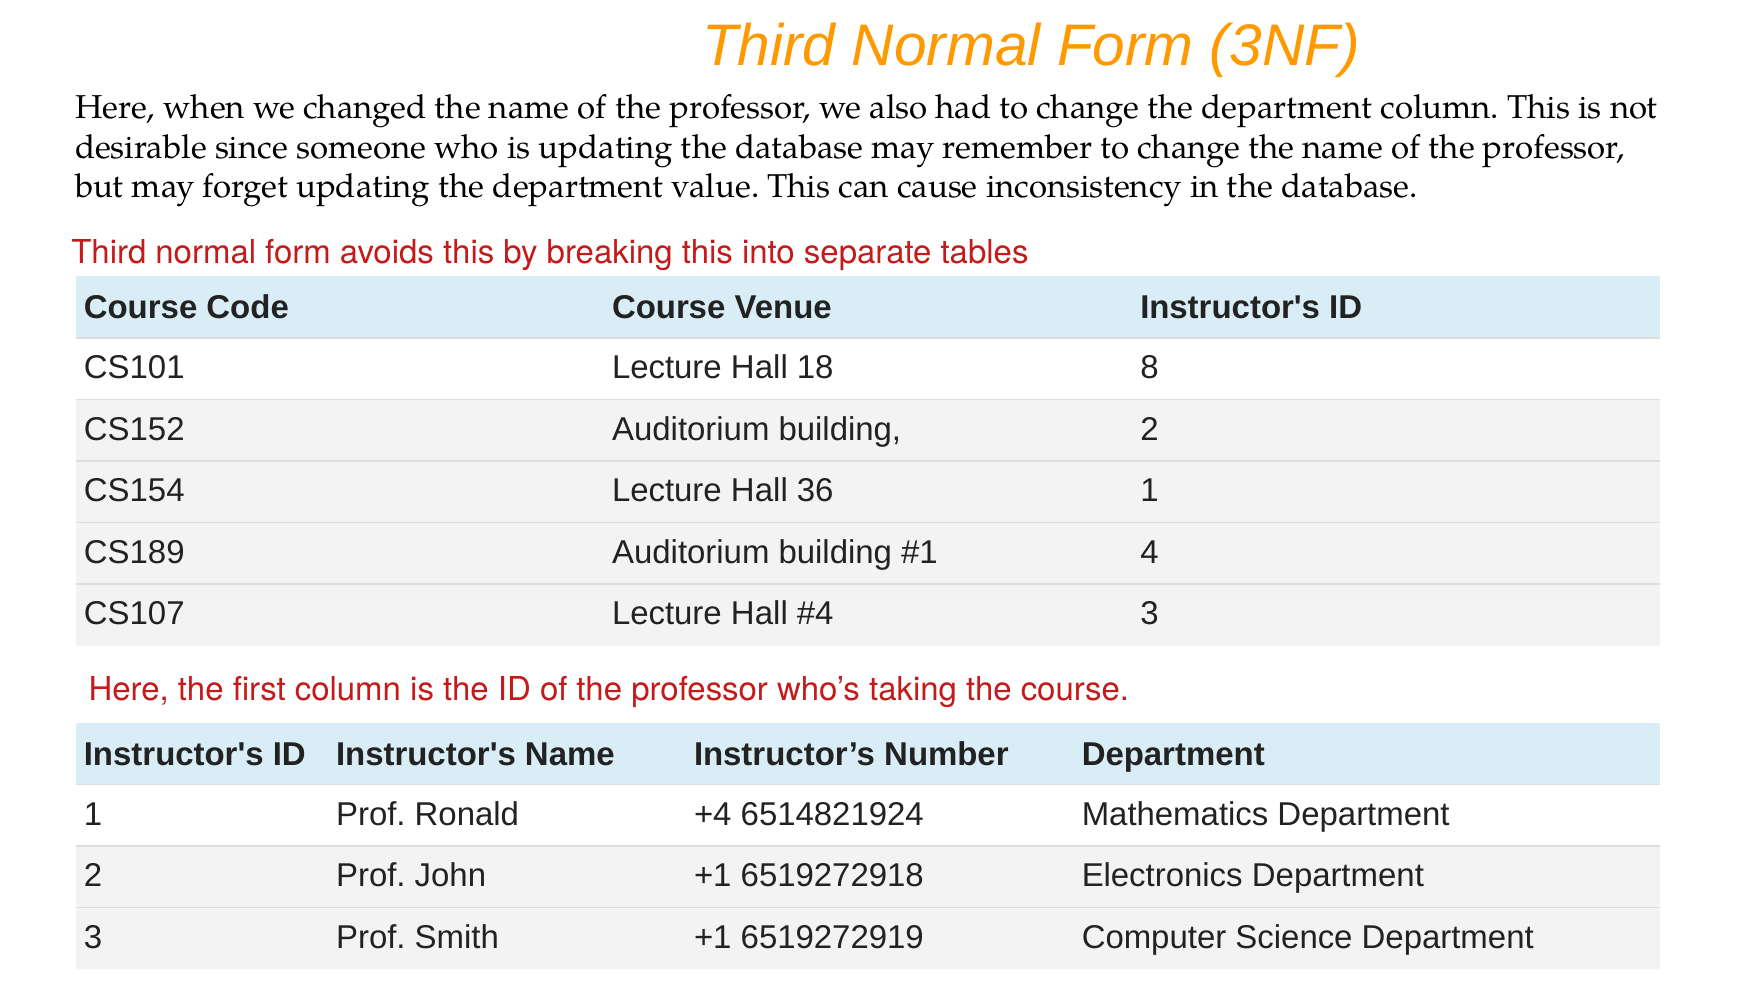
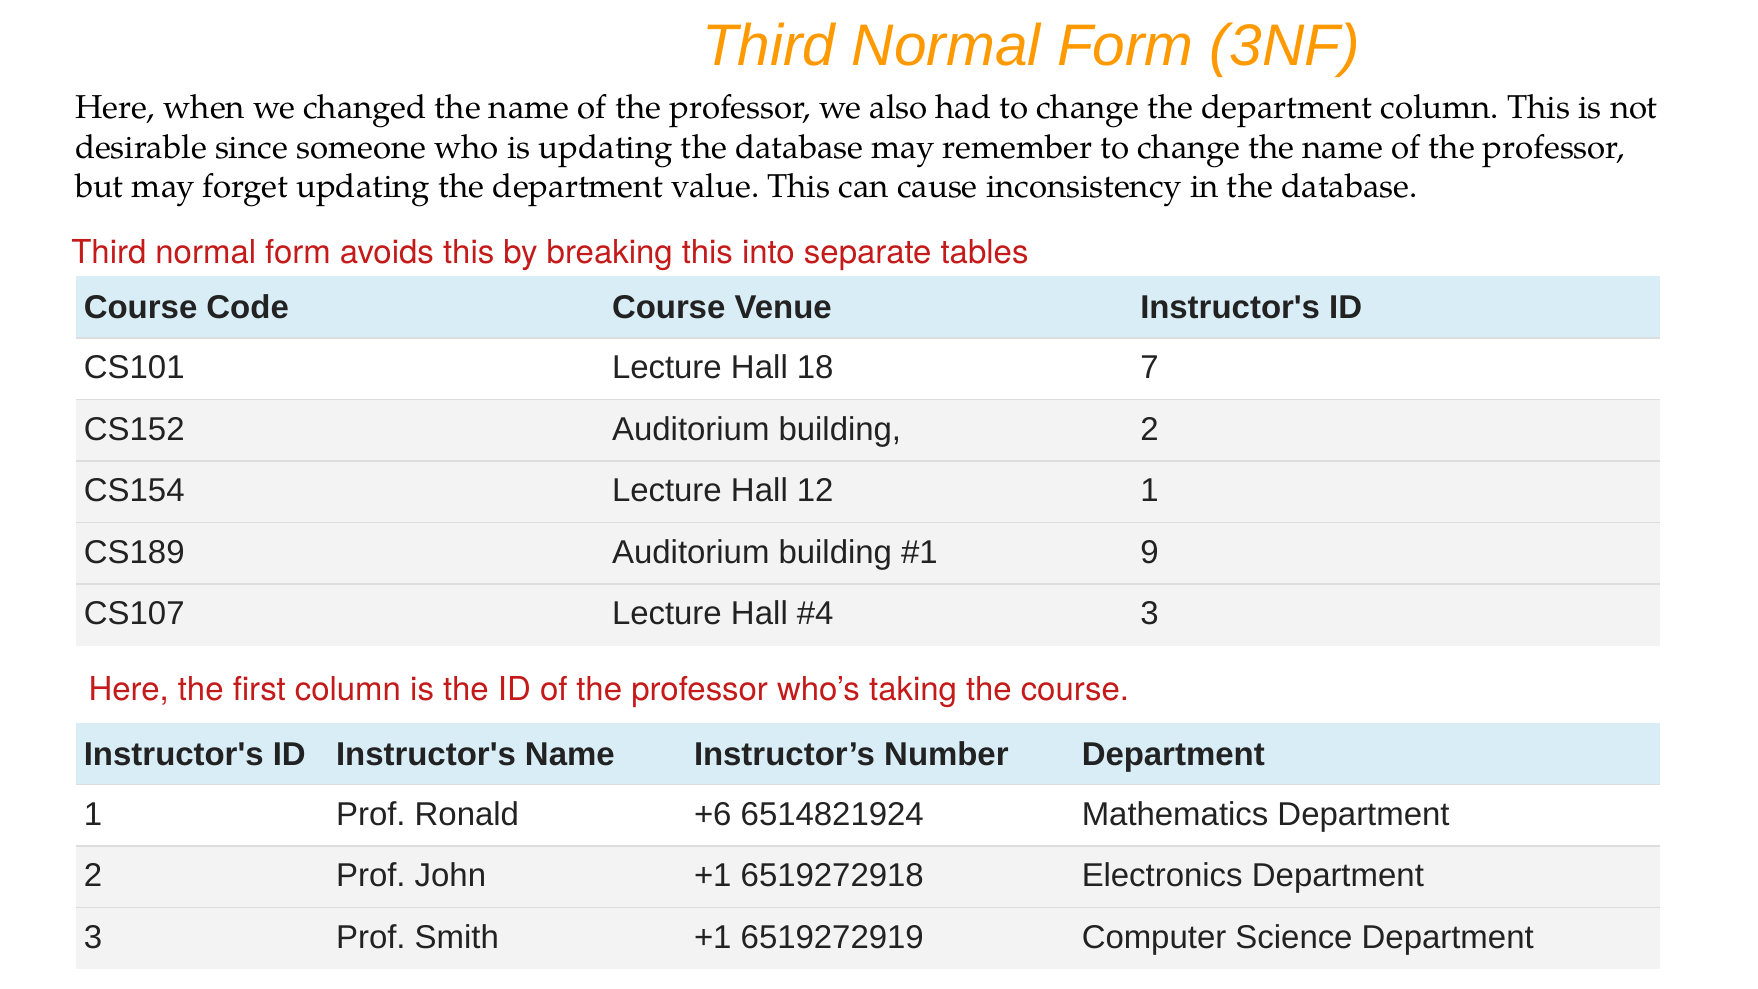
8: 8 -> 7
36: 36 -> 12
4: 4 -> 9
+4: +4 -> +6
